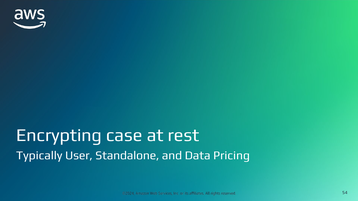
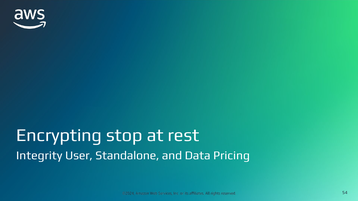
case: case -> stop
Typically: Typically -> Integrity
